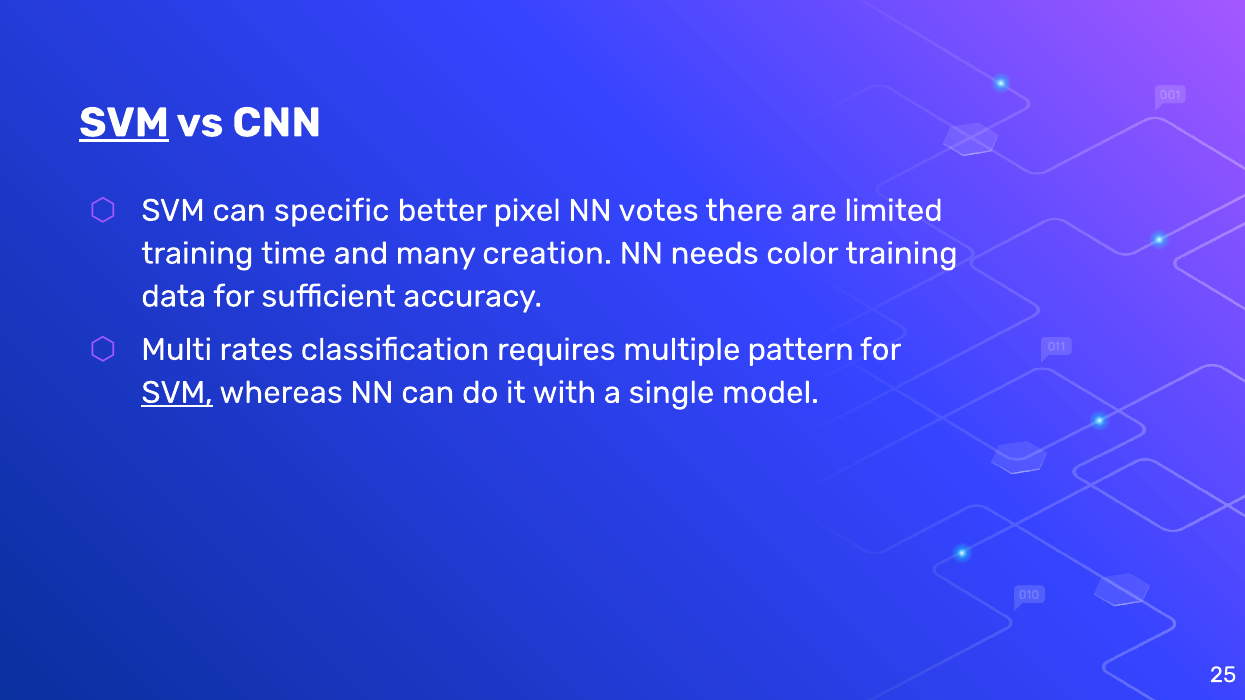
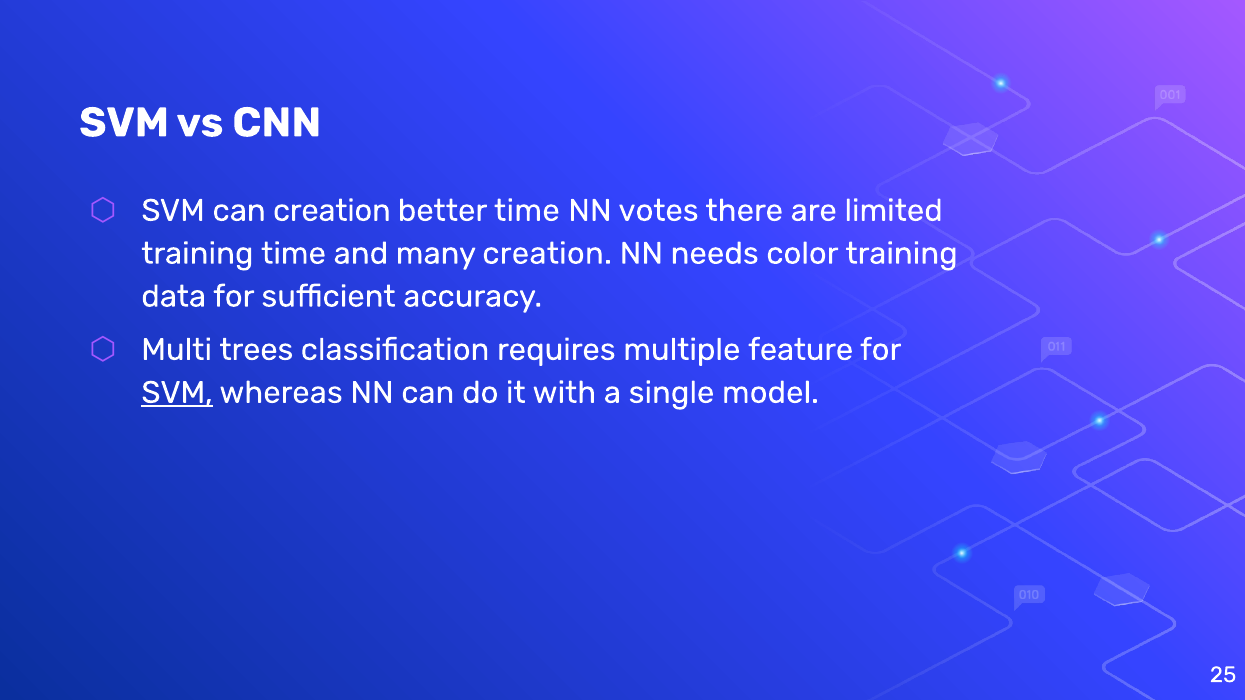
SVM at (124, 123) underline: present -> none
can specific: specific -> creation
better pixel: pixel -> time
rates: rates -> trees
pattern: pattern -> feature
